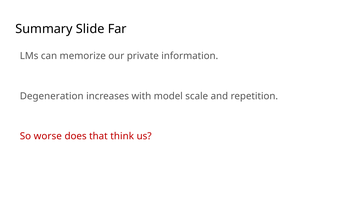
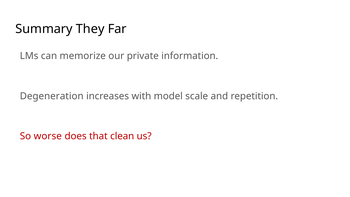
Slide: Slide -> They
think: think -> clean
